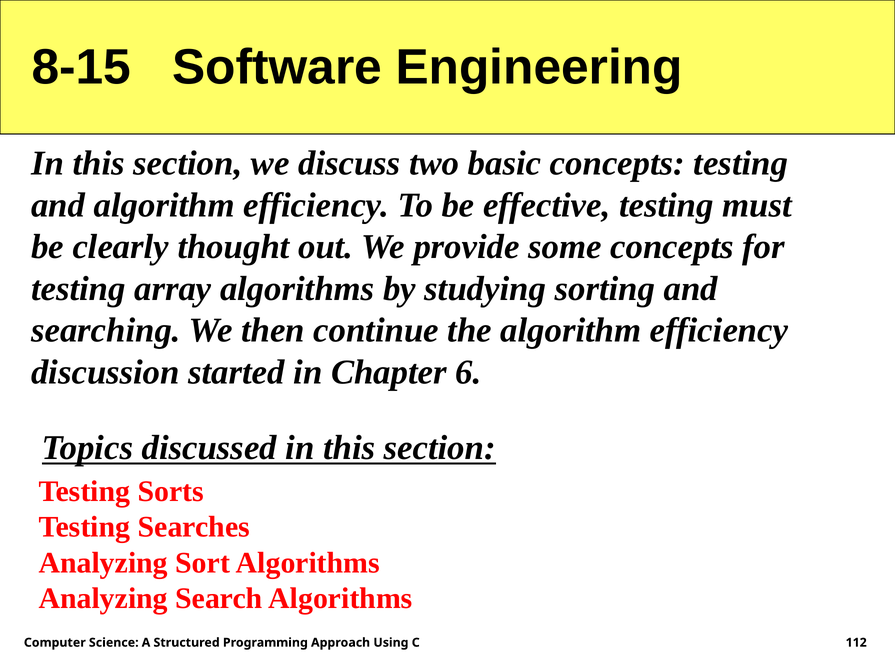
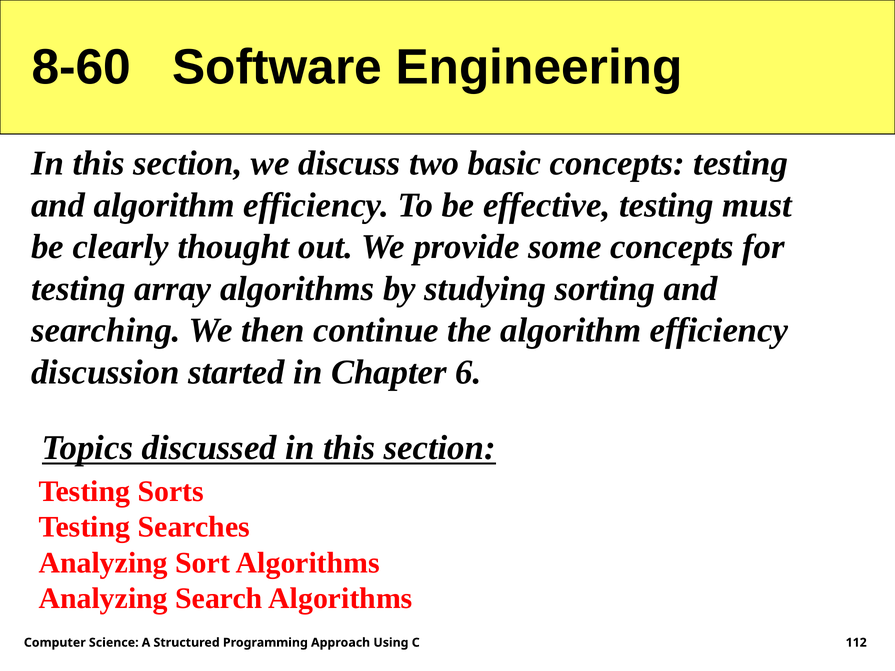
8-15: 8-15 -> 8-60
